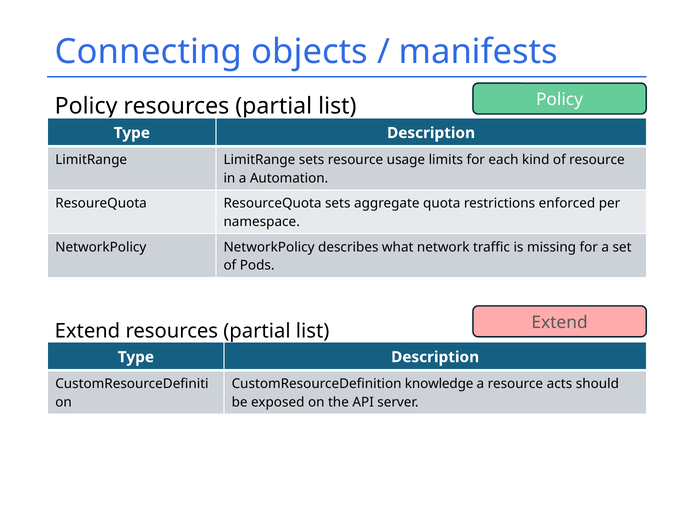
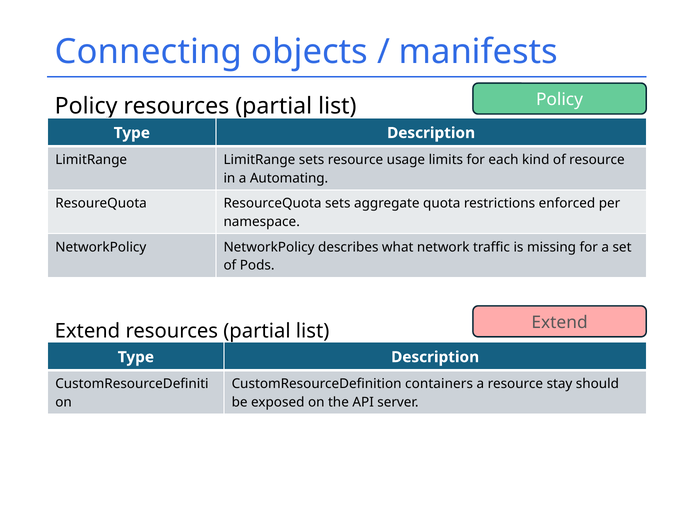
Automation: Automation -> Automating
knowledge: knowledge -> containers
acts: acts -> stay
